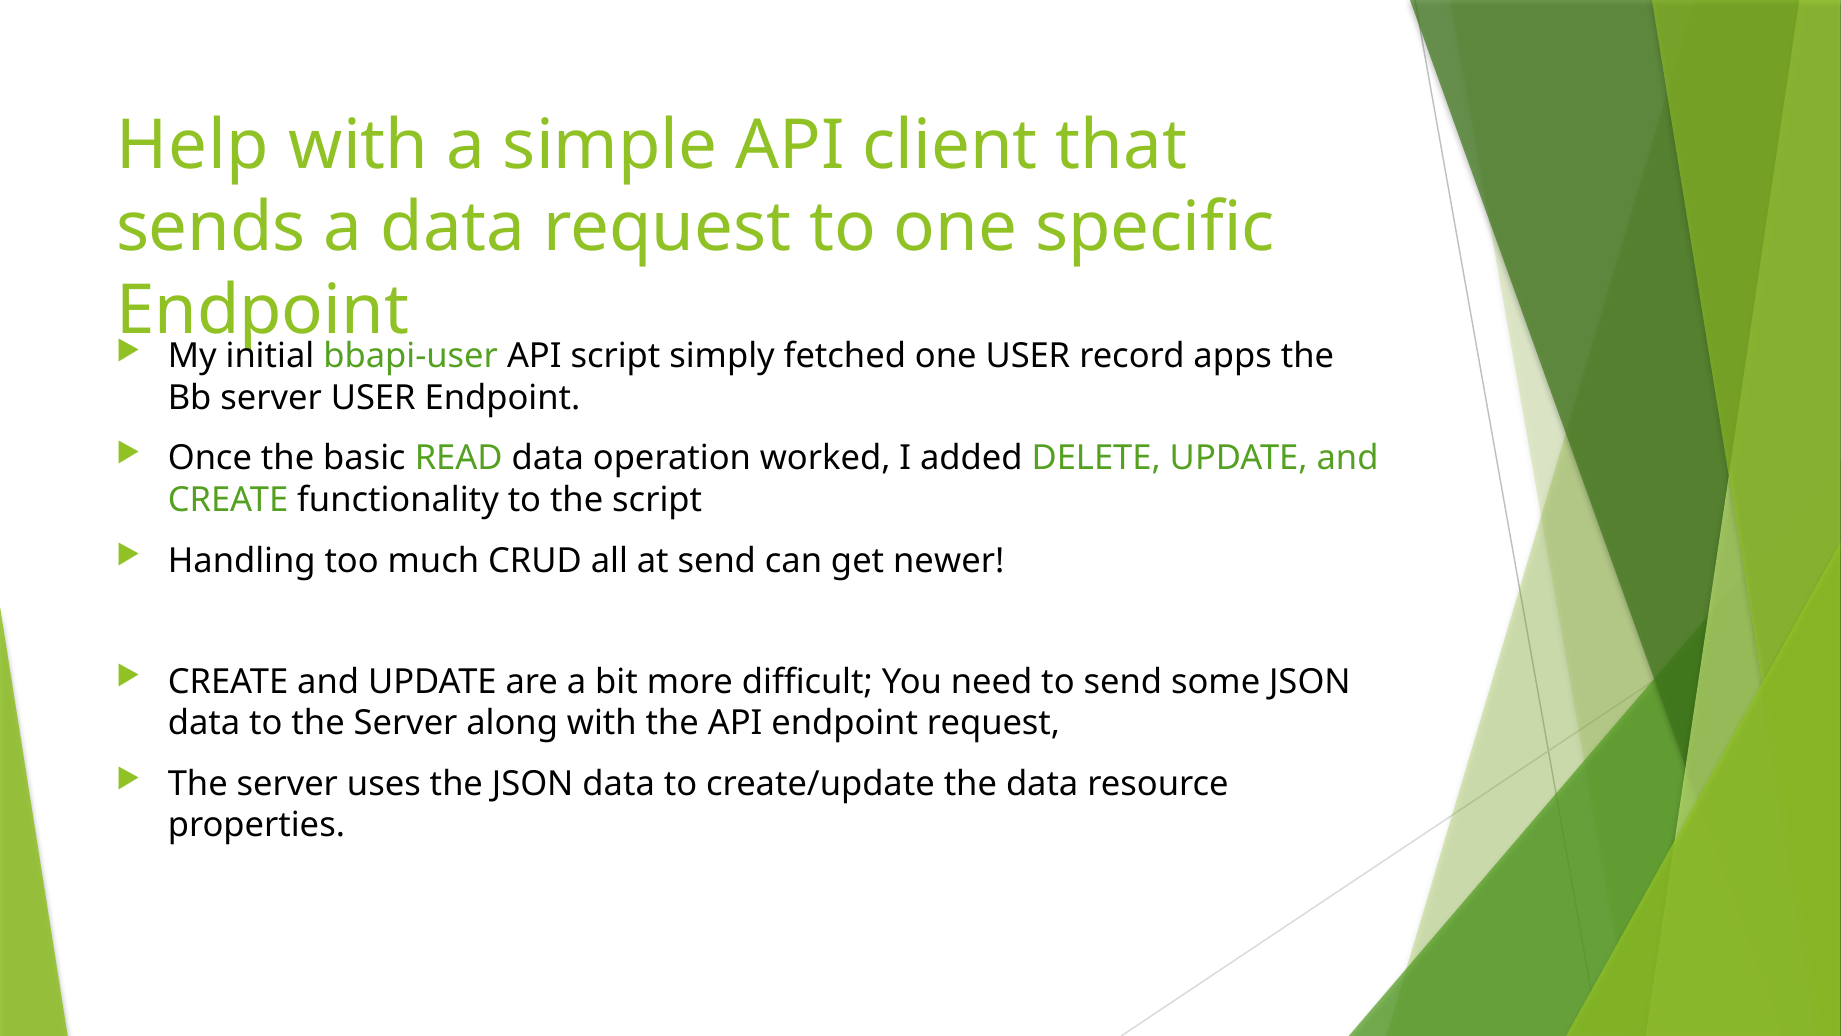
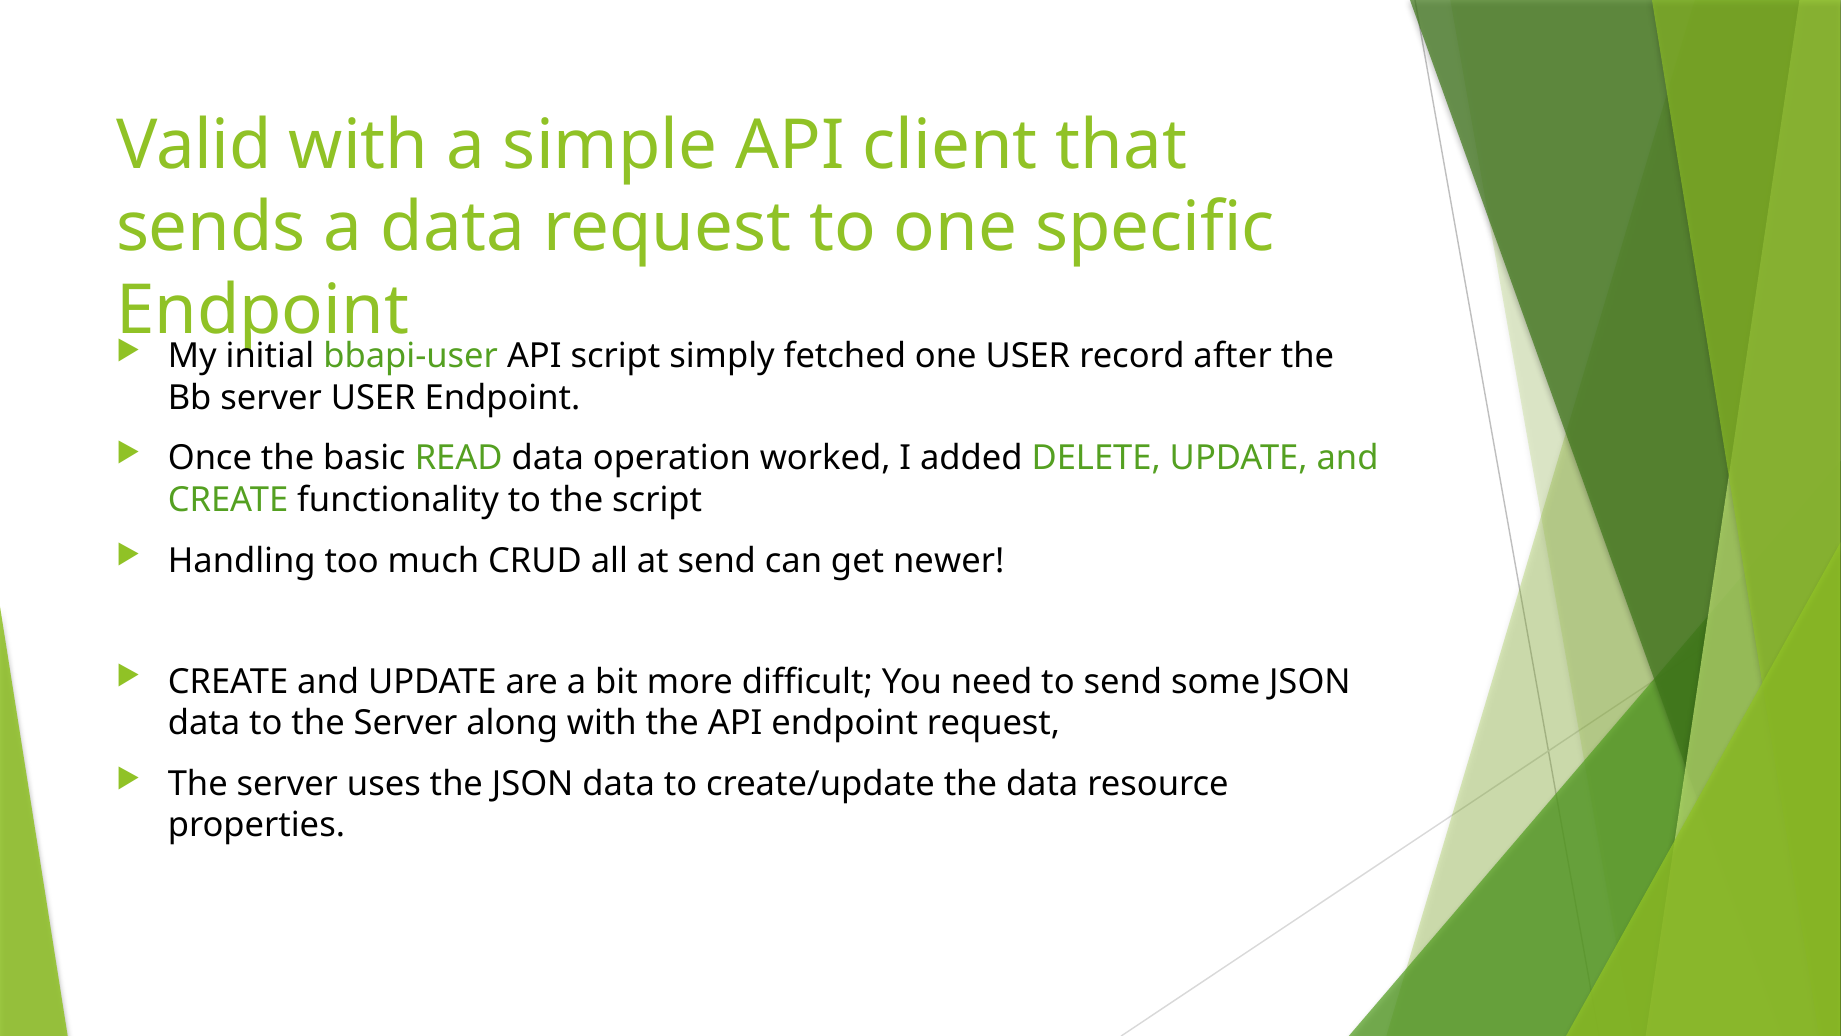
Help: Help -> Valid
apps: apps -> after
